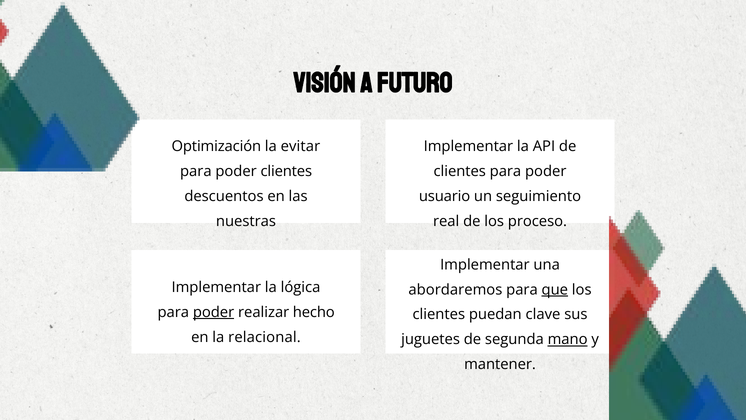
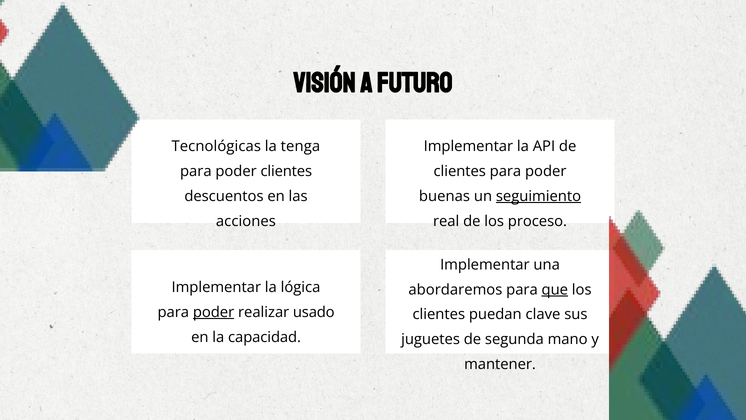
Optimización: Optimización -> Tecnológicas
evitar: evitar -> tenga
usuario: usuario -> buenas
seguimiento underline: none -> present
nuestras: nuestras -> acciones
hecho: hecho -> usado
relacional: relacional -> capacidad
mano underline: present -> none
